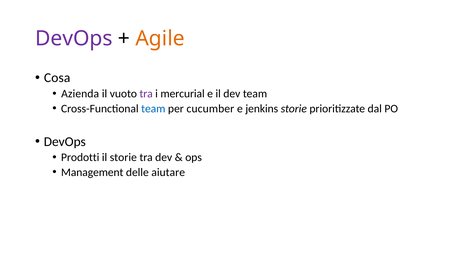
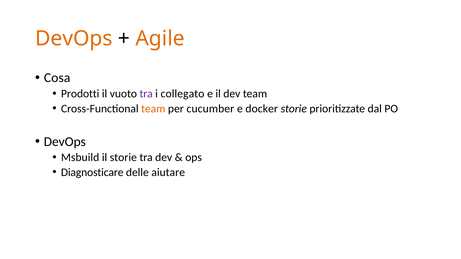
DevOps at (74, 39) colour: purple -> orange
Azienda: Azienda -> Prodotti
mercurial: mercurial -> collegato
team at (153, 109) colour: blue -> orange
jenkins: jenkins -> docker
Prodotti: Prodotti -> Msbuild
Management: Management -> Diagnosticare
